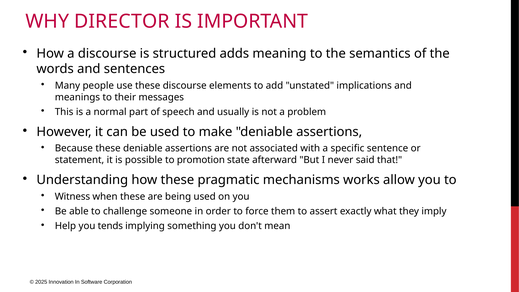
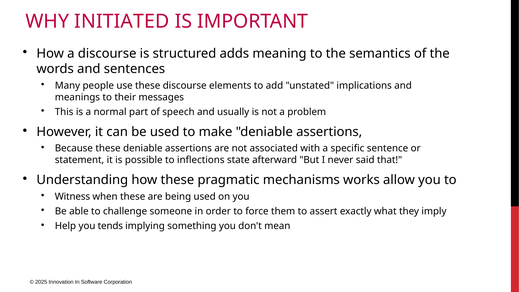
DIRECTOR: DIRECTOR -> INITIATED
promotion: promotion -> inflections
